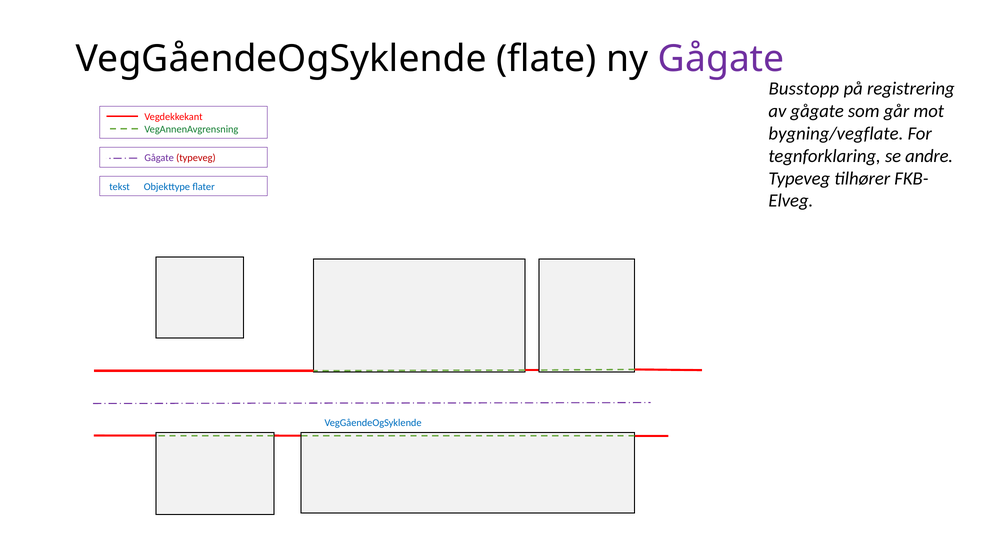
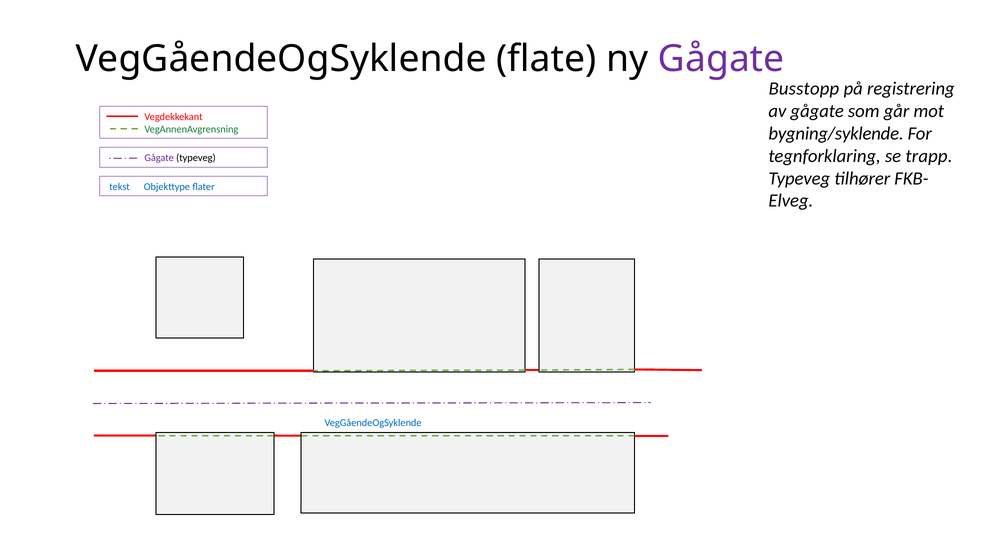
bygning/vegflate: bygning/vegflate -> bygning/syklende
andre: andre -> trapp
typeveg at (196, 158) colour: red -> black
